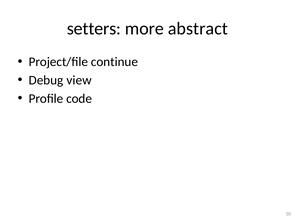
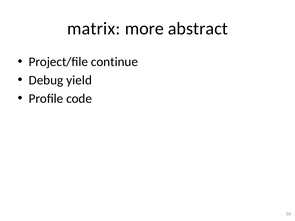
setters: setters -> matrix
view: view -> yield
